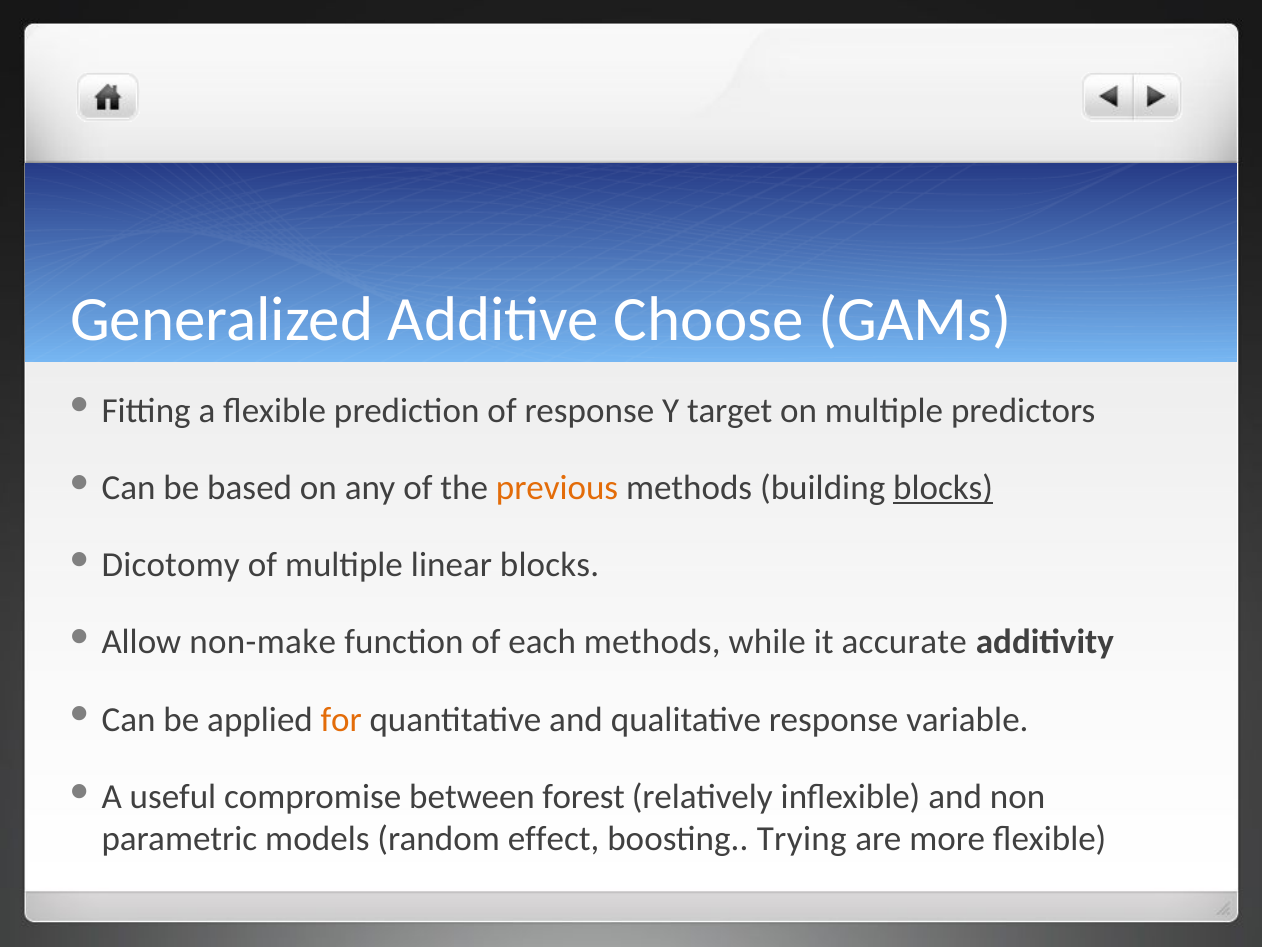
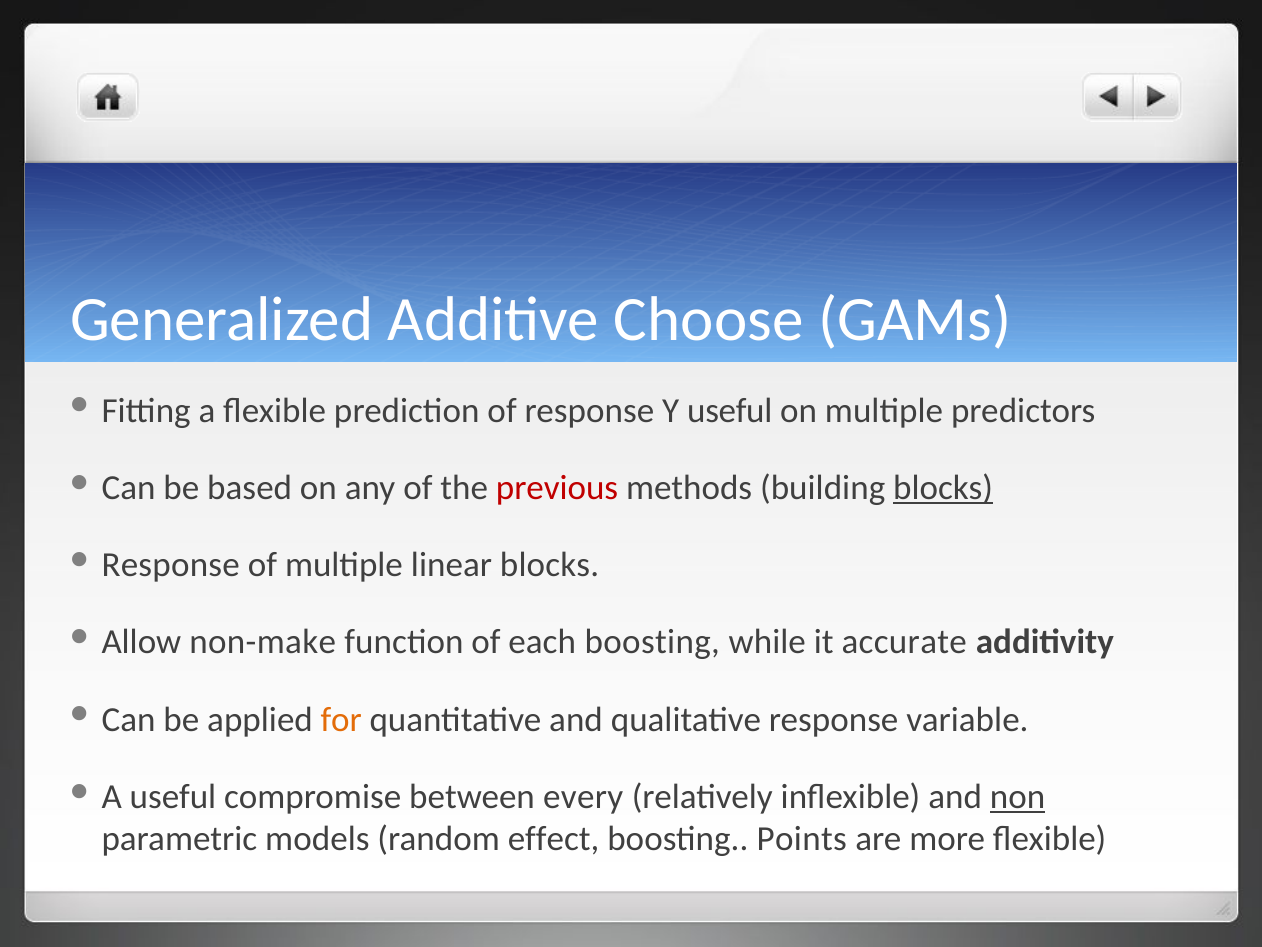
Y target: target -> useful
previous colour: orange -> red
Dicotomy at (171, 565): Dicotomy -> Response
each methods: methods -> boosting
forest: forest -> every
non underline: none -> present
Trying: Trying -> Points
